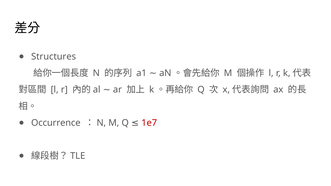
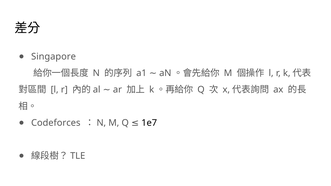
Structures: Structures -> Singapore
Occurrence: Occurrence -> Codeforces
1e7 colour: red -> black
